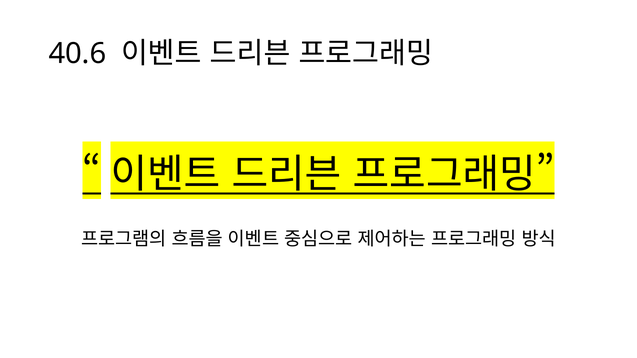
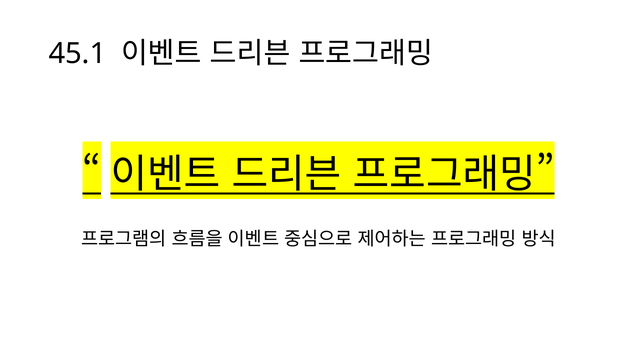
40.6: 40.6 -> 45.1
